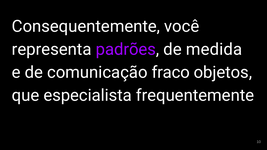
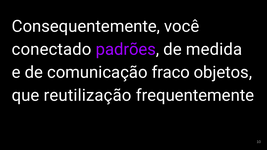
representa: representa -> conectado
especialista: especialista -> reutilização
